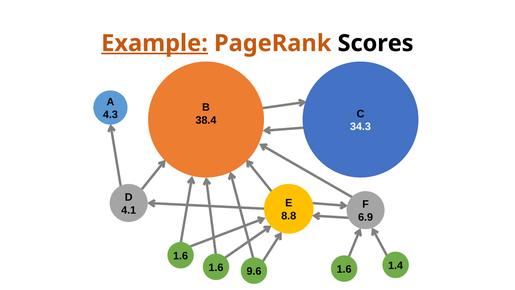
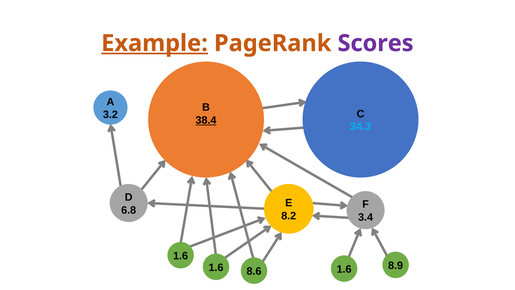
Scores colour: black -> purple
4.3: 4.3 -> 3.2
38.4 underline: none -> present
34.3 colour: white -> light blue
4.1: 4.1 -> 6.8
8.8: 8.8 -> 8.2
6.9: 6.9 -> 3.4
9.6: 9.6 -> 8.6
1.4: 1.4 -> 8.9
